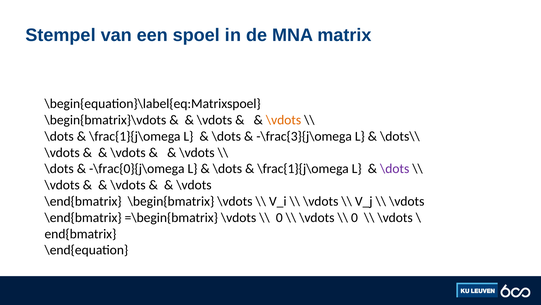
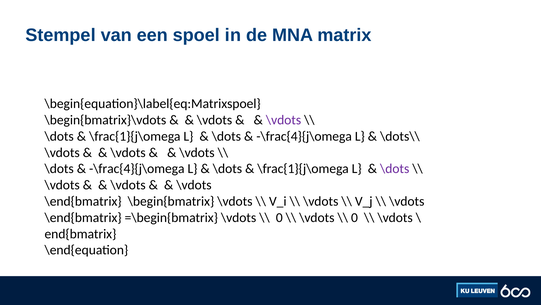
\vdots at (284, 120) colour: orange -> purple
-\frac{3}{j\omega at (304, 136): -\frac{3}{j\omega -> -\frac{4}{j\omega
-\frac{0}{j\omega at (137, 168): -\frac{0}{j\omega -> -\frac{4}{j\omega
